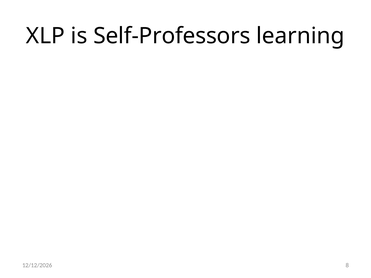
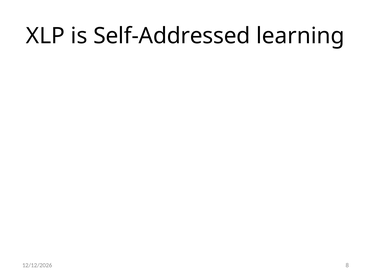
Self-Professors: Self-Professors -> Self-Addressed
